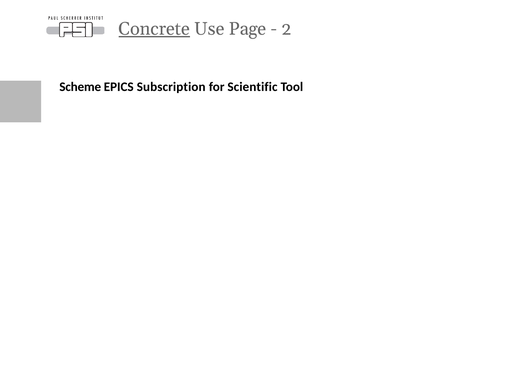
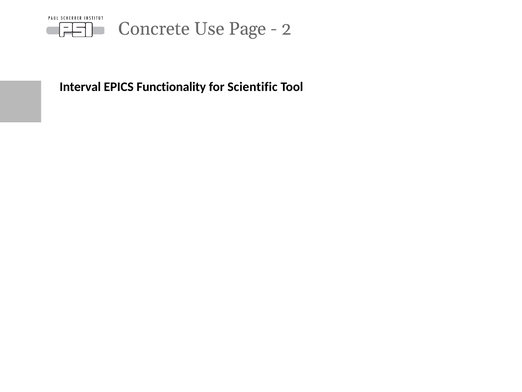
Concrete underline: present -> none
Scheme: Scheme -> Interval
Subscription: Subscription -> Functionality
